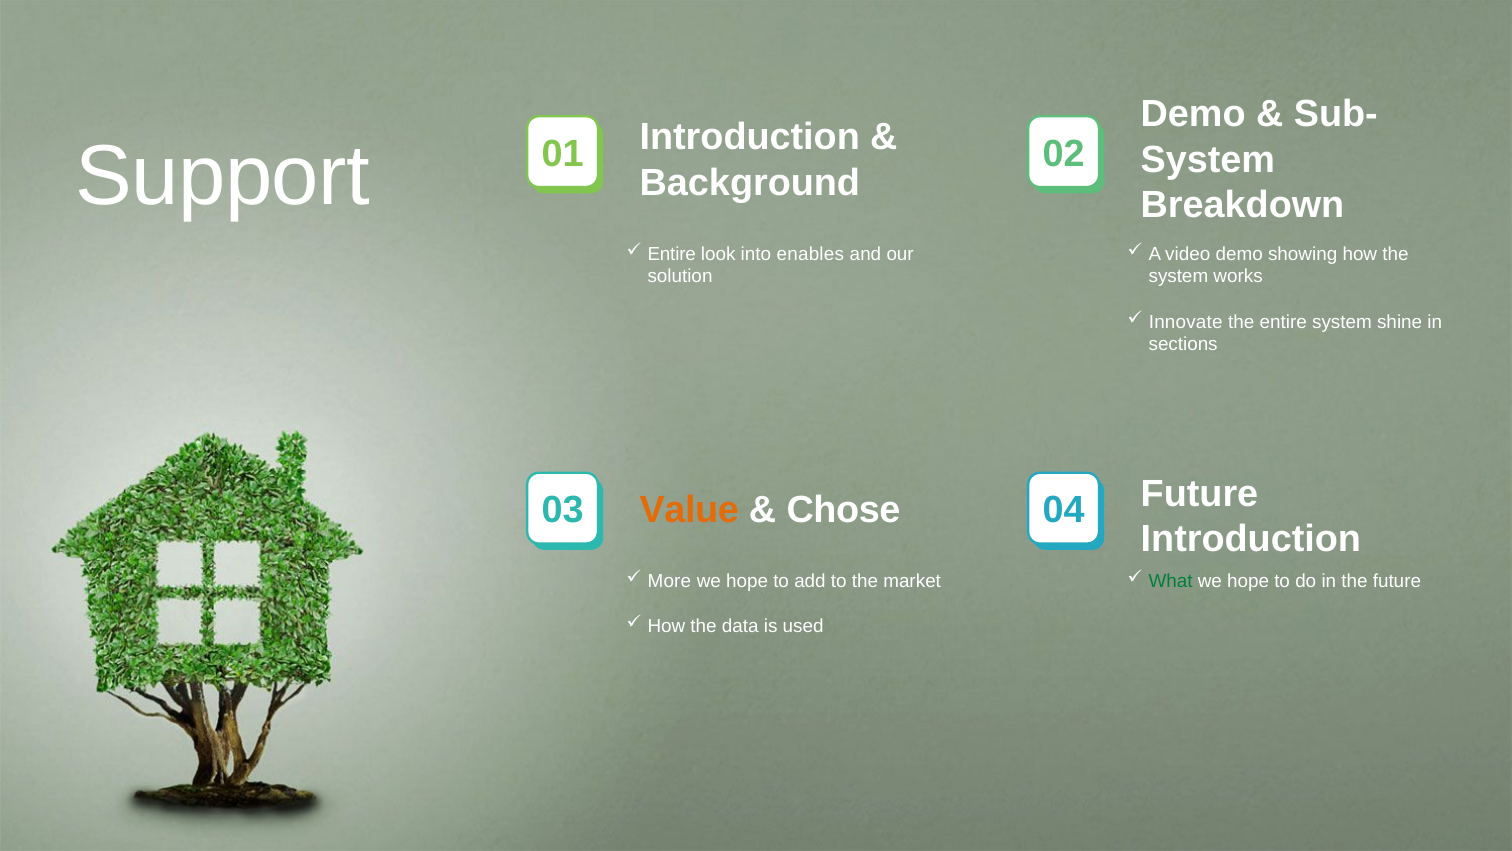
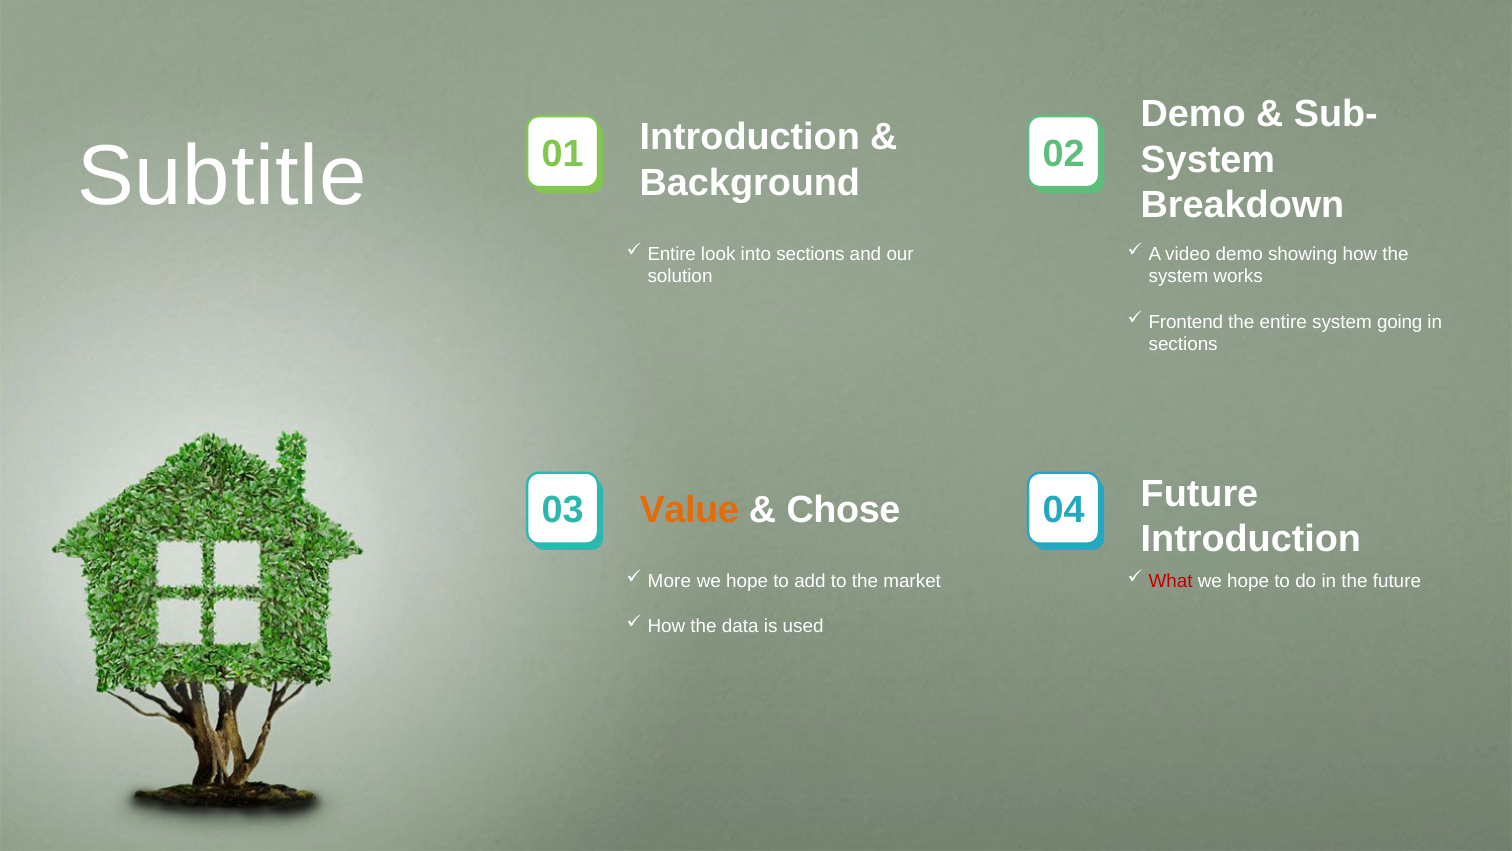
Support: Support -> Subtitle
into enables: enables -> sections
Innovate: Innovate -> Frontend
shine: shine -> going
What colour: green -> red
